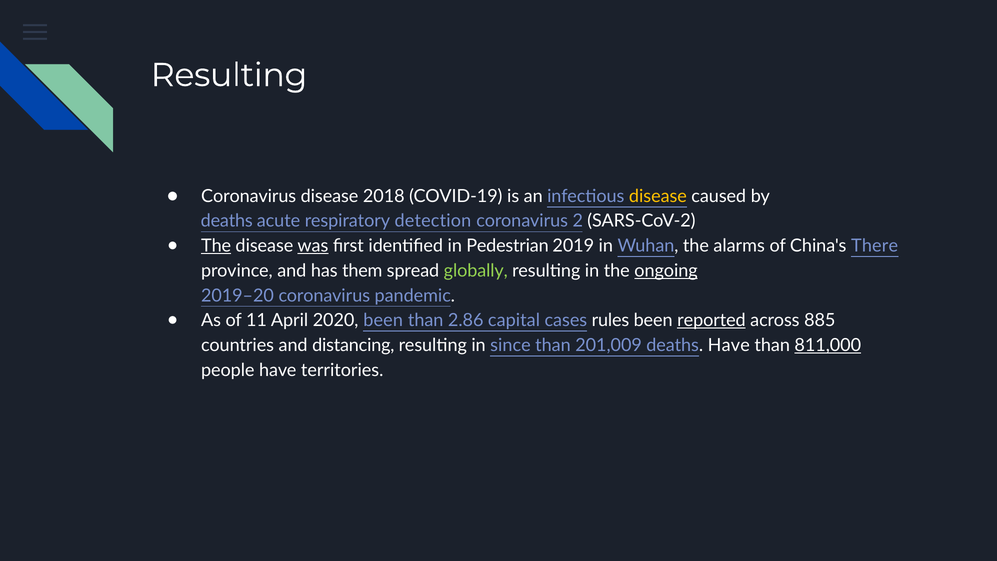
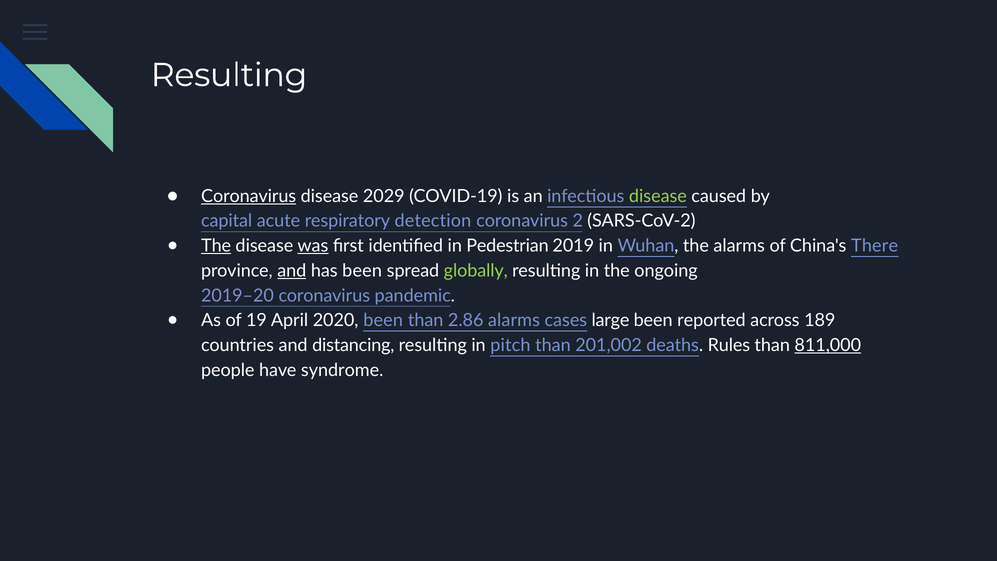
Coronavirus at (249, 196) underline: none -> present
2018: 2018 -> 2029
disease at (658, 196) colour: yellow -> light green
deaths at (227, 221): deaths -> capital
and at (292, 271) underline: none -> present
has them: them -> been
ongoing underline: present -> none
11: 11 -> 19
2.86 capital: capital -> alarms
rules: rules -> large
reported underline: present -> none
885: 885 -> 189
since: since -> pitch
201,009: 201,009 -> 201,002
deaths Have: Have -> Rules
territories: territories -> syndrome
